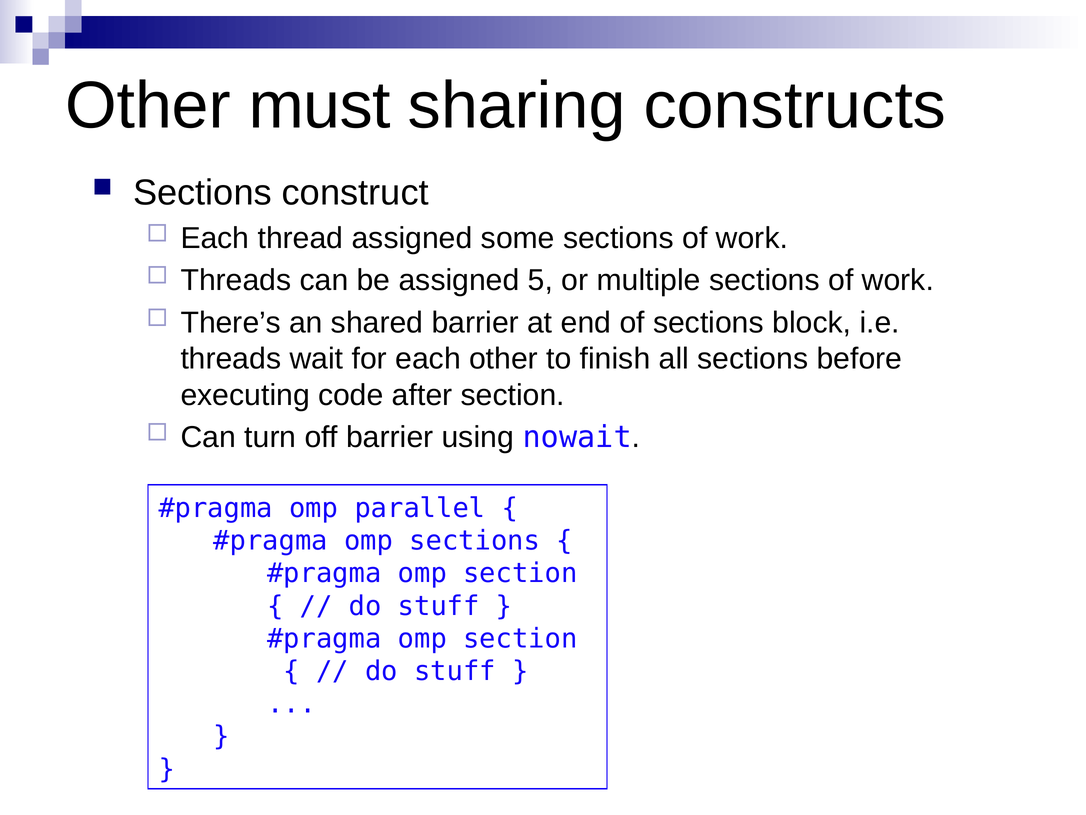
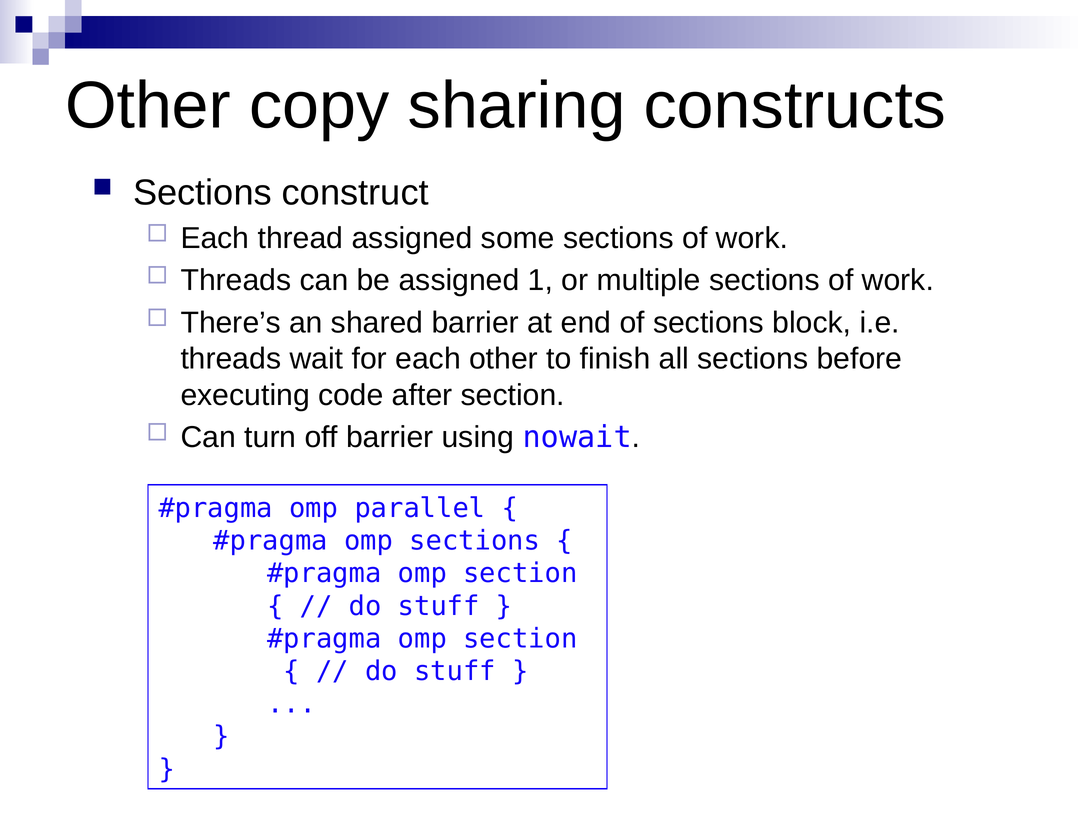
must: must -> copy
5: 5 -> 1
